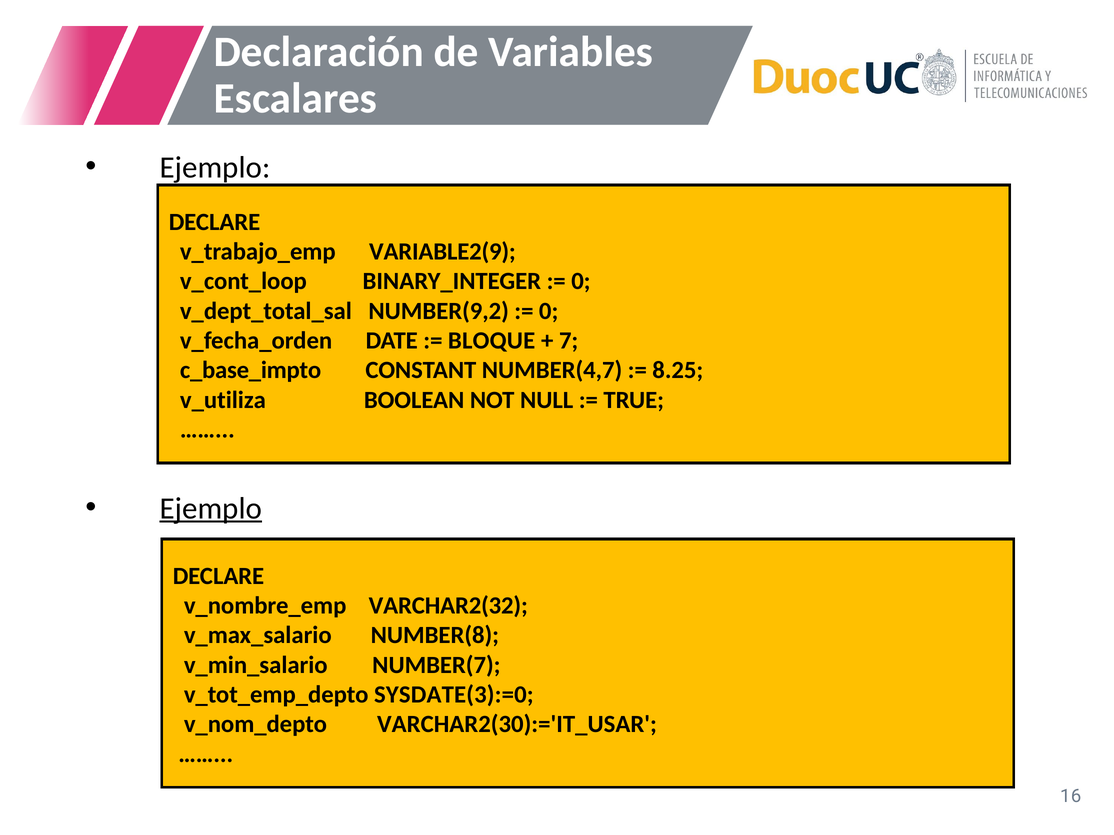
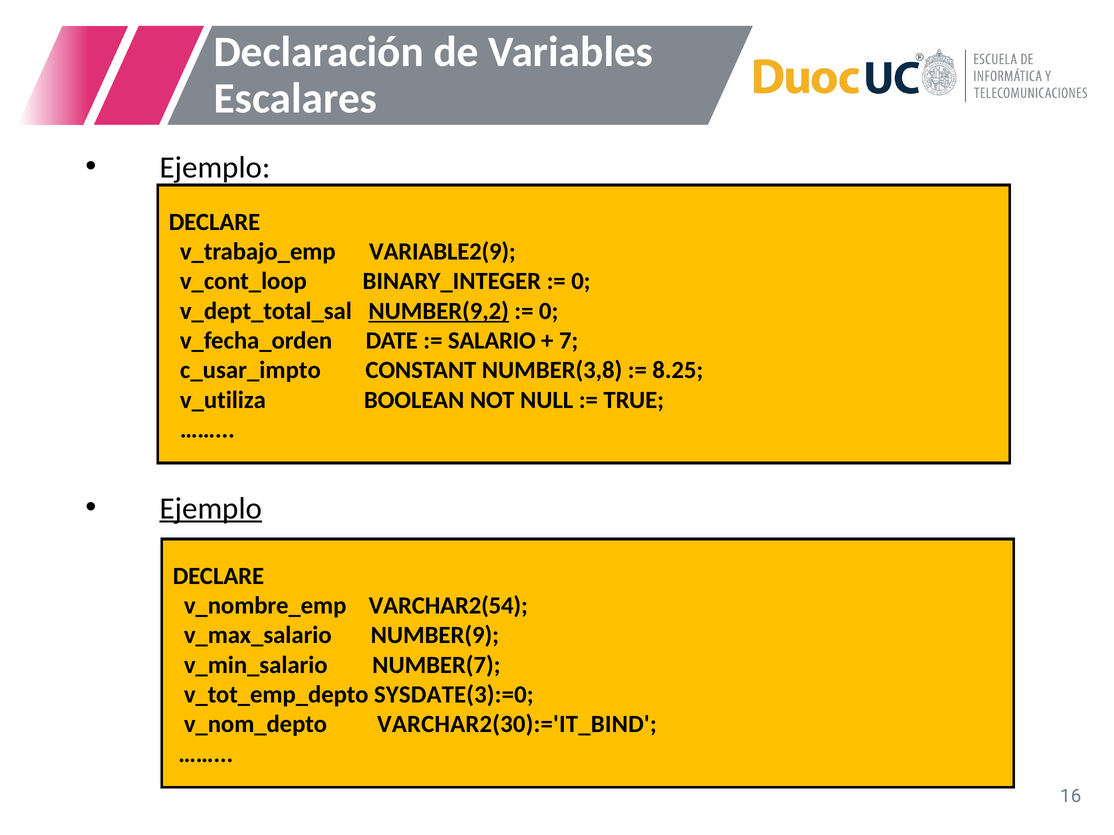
NUMBER(9,2 underline: none -> present
BLOQUE: BLOQUE -> SALARIO
c_base_impto: c_base_impto -> c_usar_impto
NUMBER(4,7: NUMBER(4,7 -> NUMBER(3,8
VARCHAR2(32: VARCHAR2(32 -> VARCHAR2(54
NUMBER(8: NUMBER(8 -> NUMBER(9
VARCHAR2(30):='IT_USAR: VARCHAR2(30):='IT_USAR -> VARCHAR2(30):='IT_BIND
